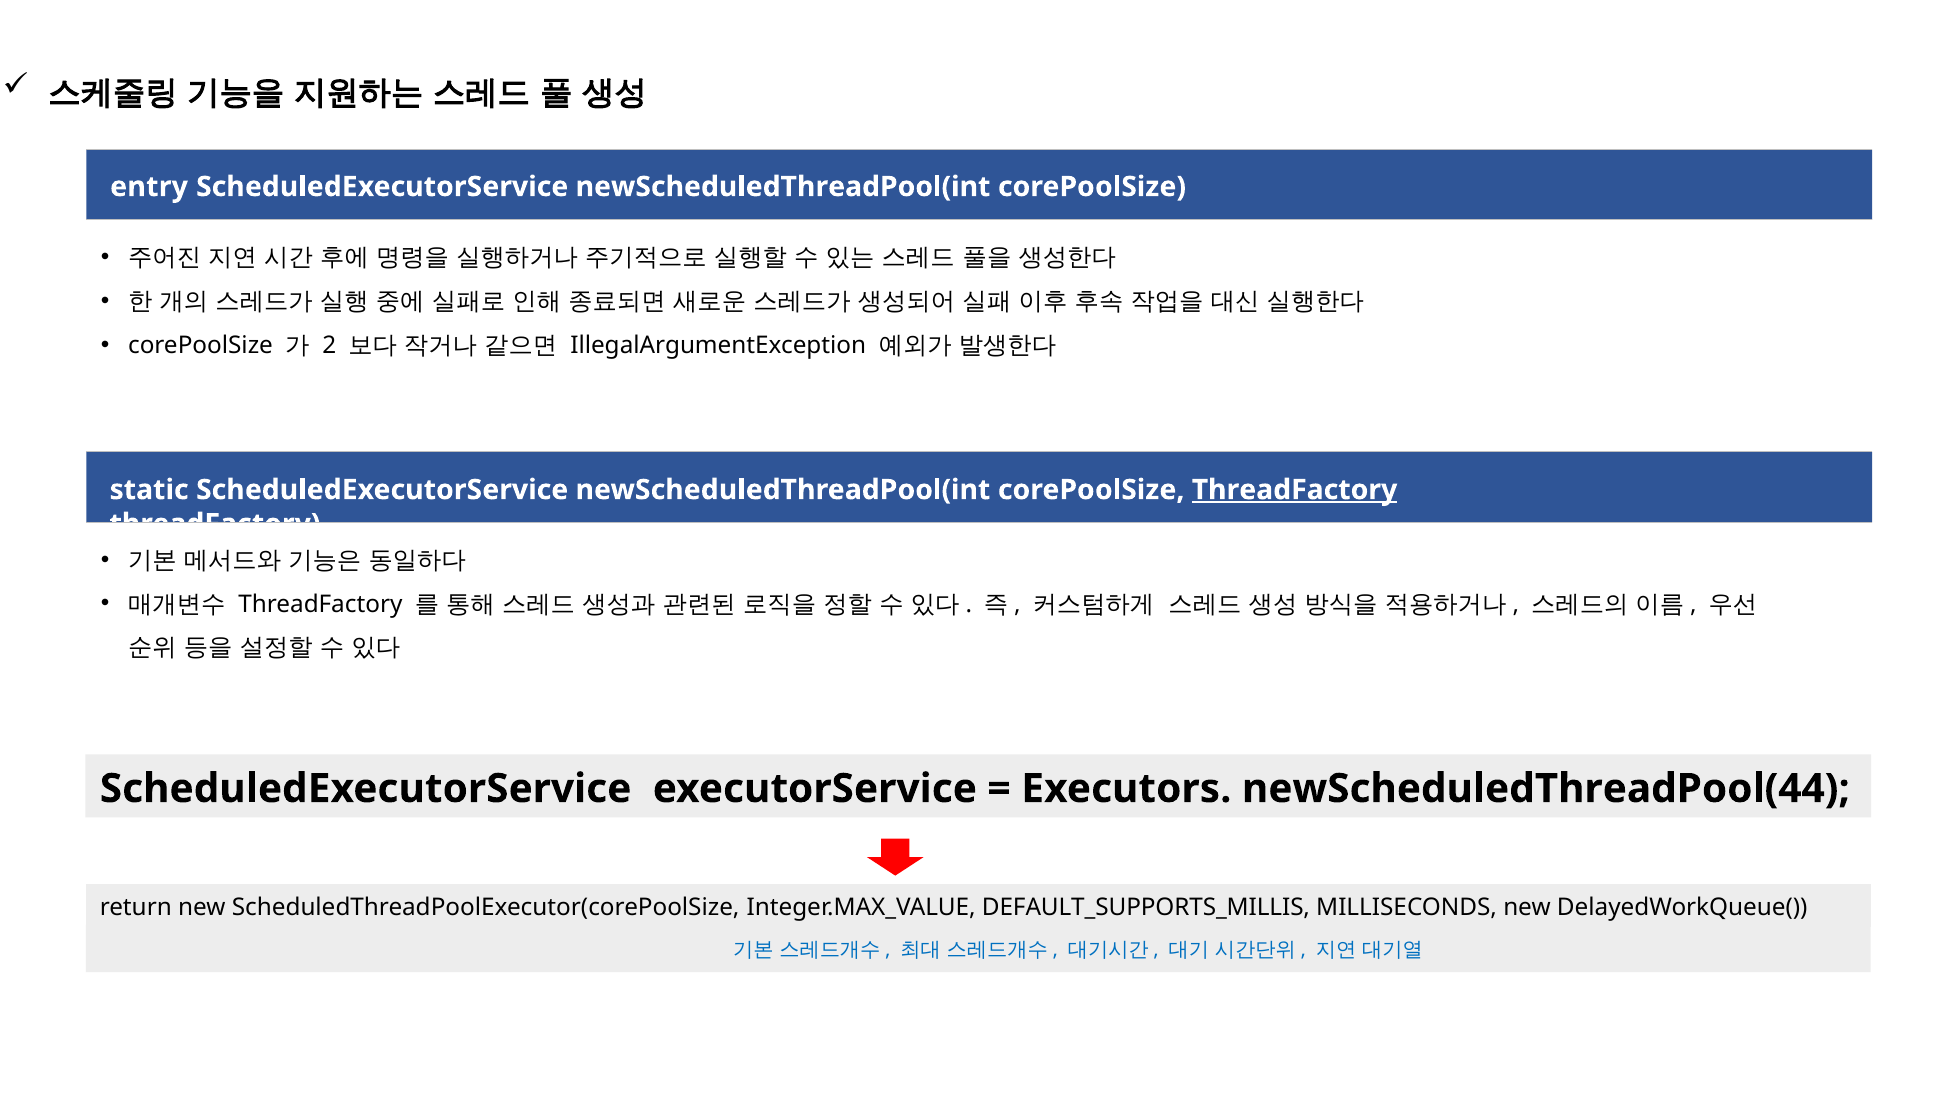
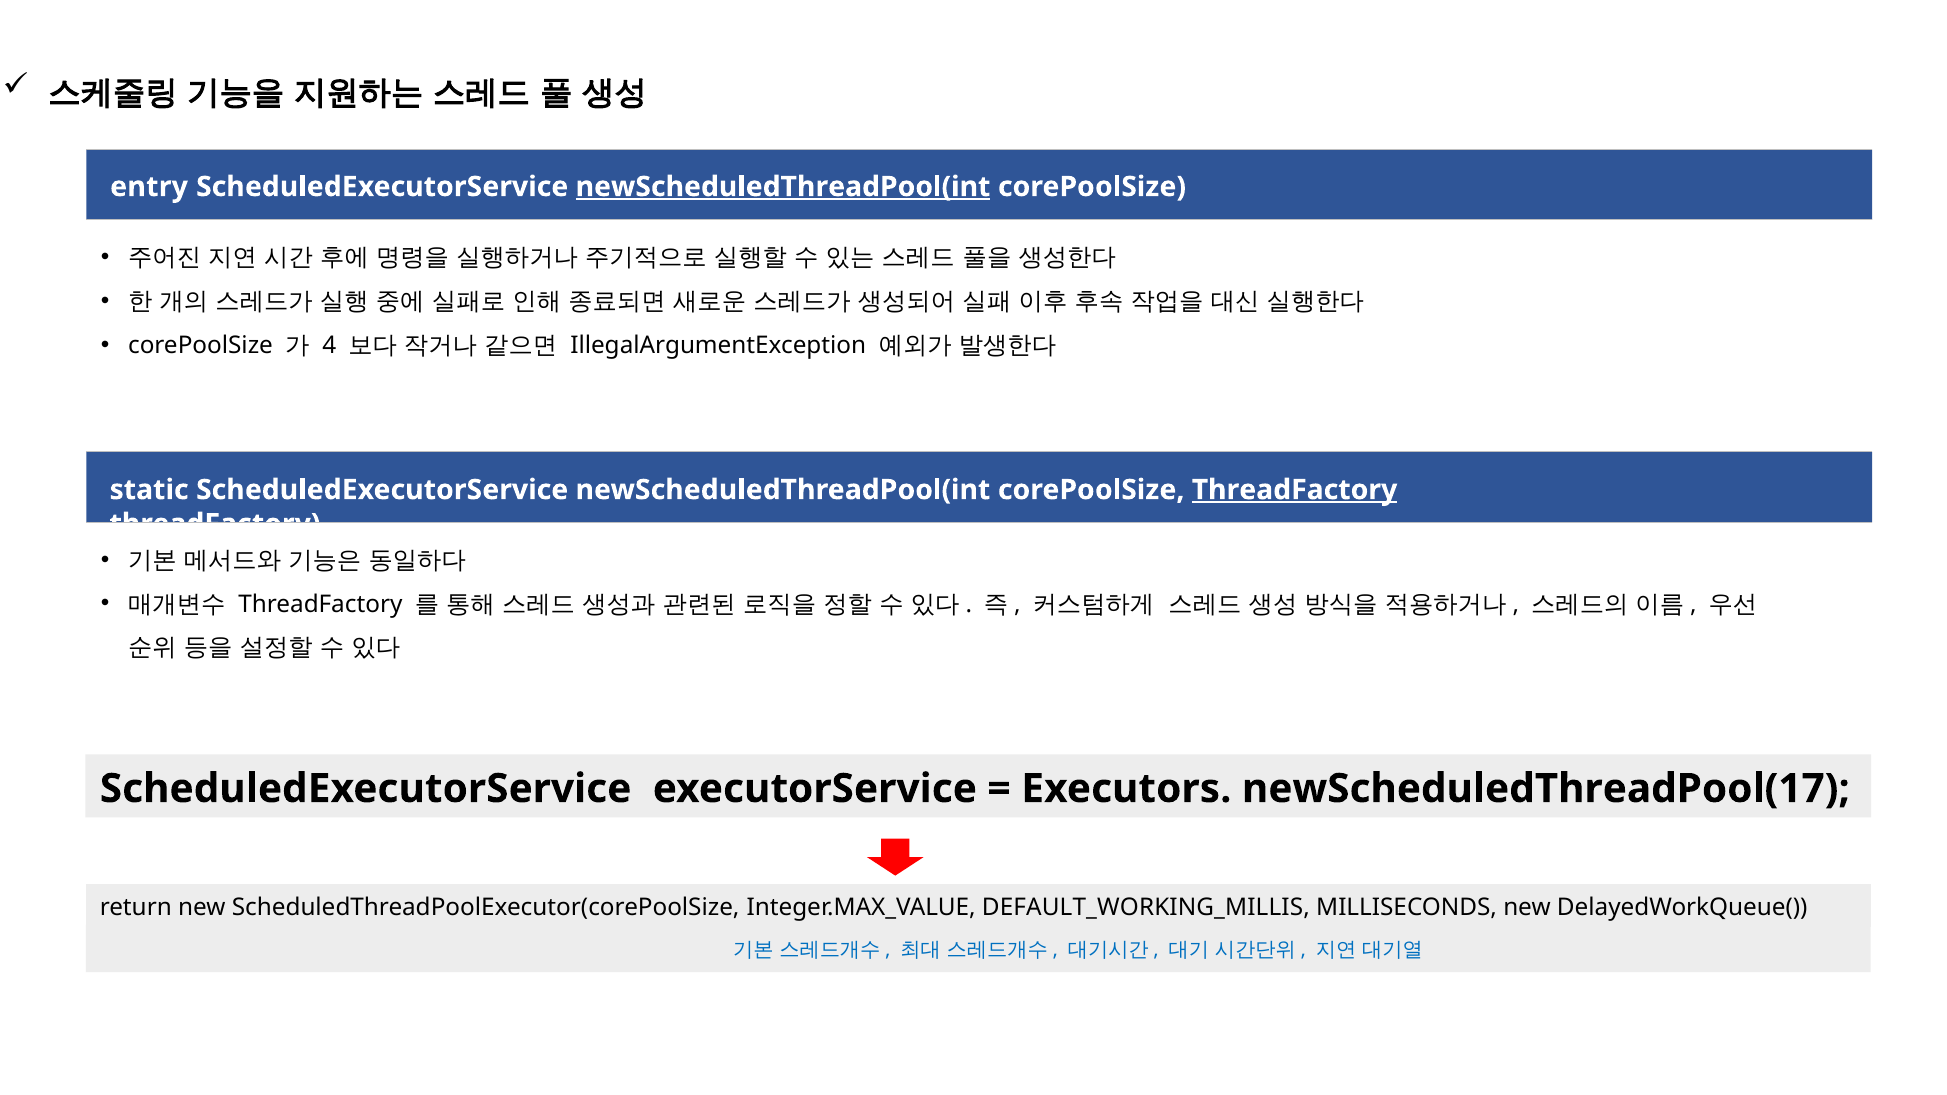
newScheduledThreadPool(int at (783, 187) underline: none -> present
2: 2 -> 4
newScheduledThreadPool(44: newScheduledThreadPool(44 -> newScheduledThreadPool(17
DEFAULT_SUPPORTS_MILLIS: DEFAULT_SUPPORTS_MILLIS -> DEFAULT_WORKING_MILLIS
